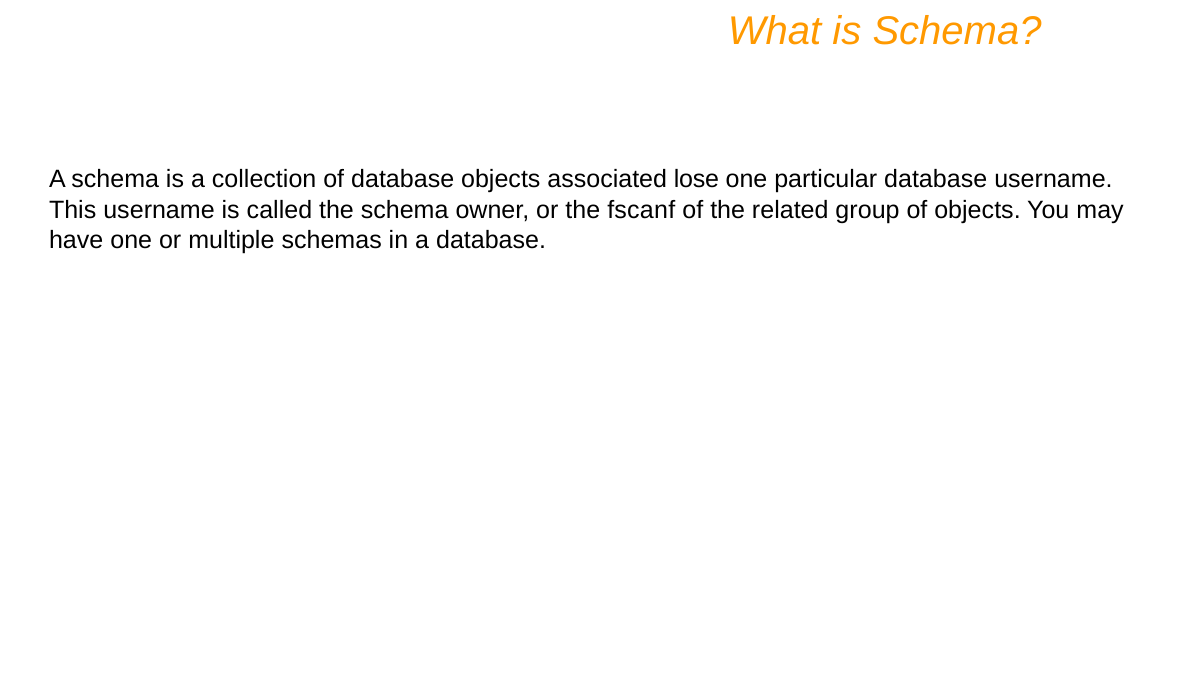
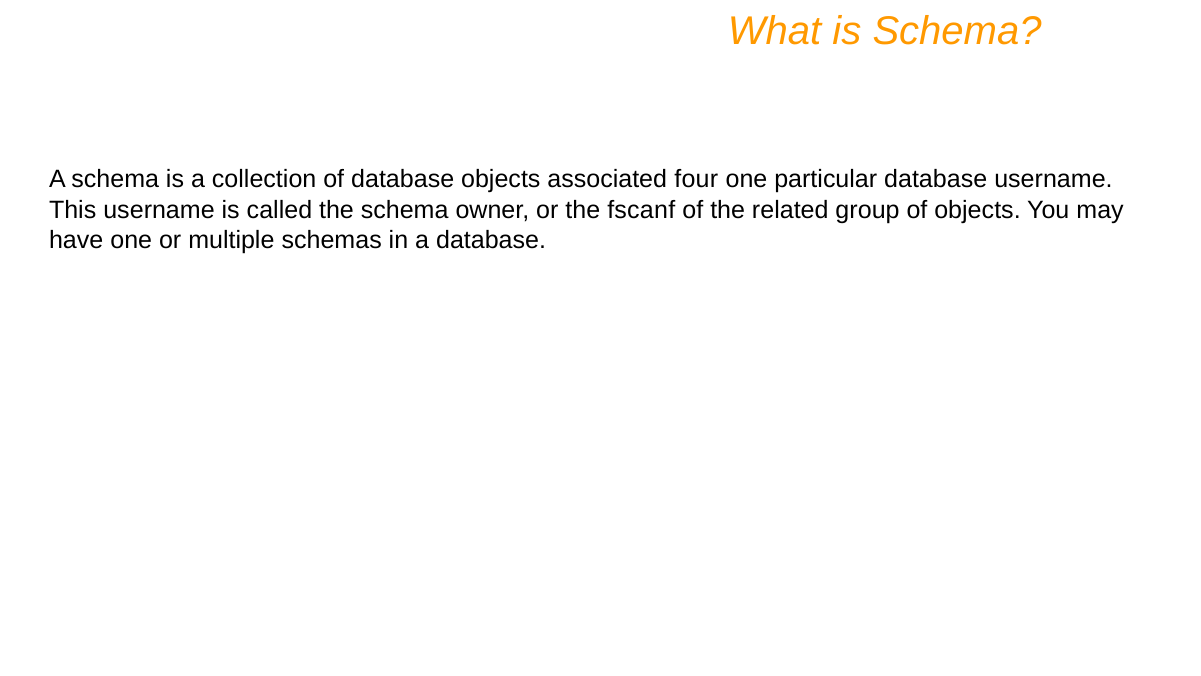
lose: lose -> four
